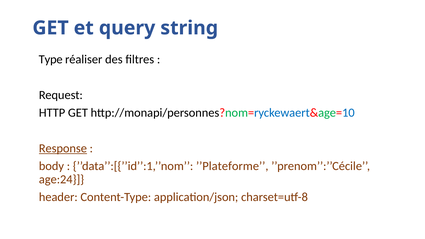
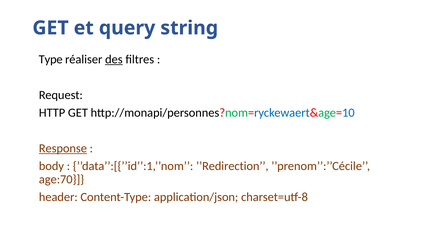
des underline: none -> present
’’Plateforme: ’’Plateforme -> ’’Redirection
age:24: age:24 -> age:70
